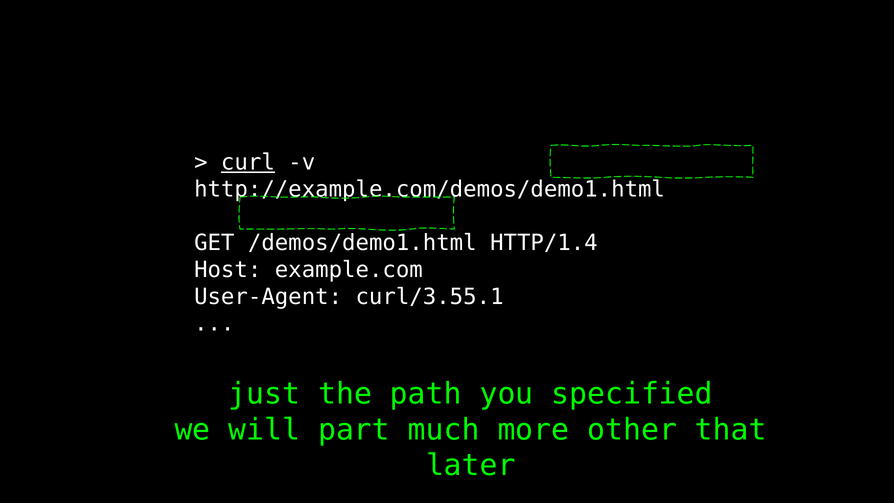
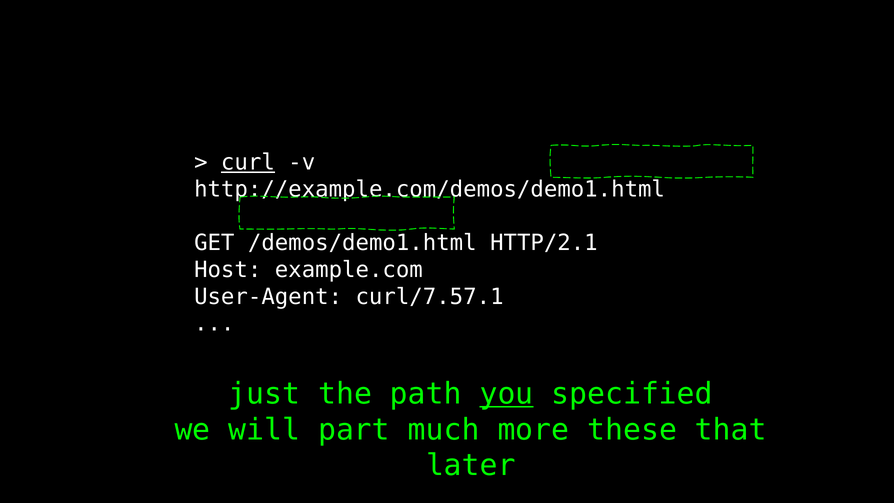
HTTP/1.4: HTTP/1.4 -> HTTP/2.1
curl/3.55.1: curl/3.55.1 -> curl/7.57.1
you underline: none -> present
other: other -> these
